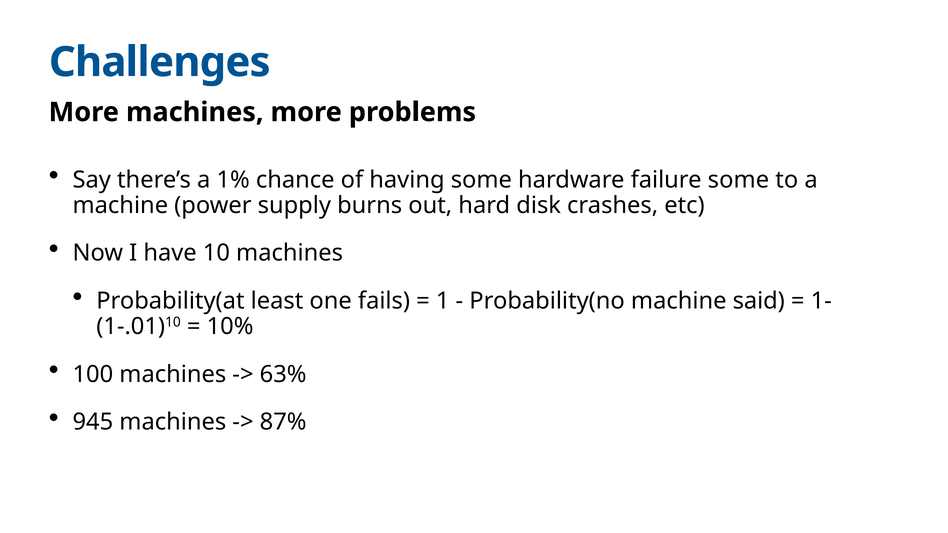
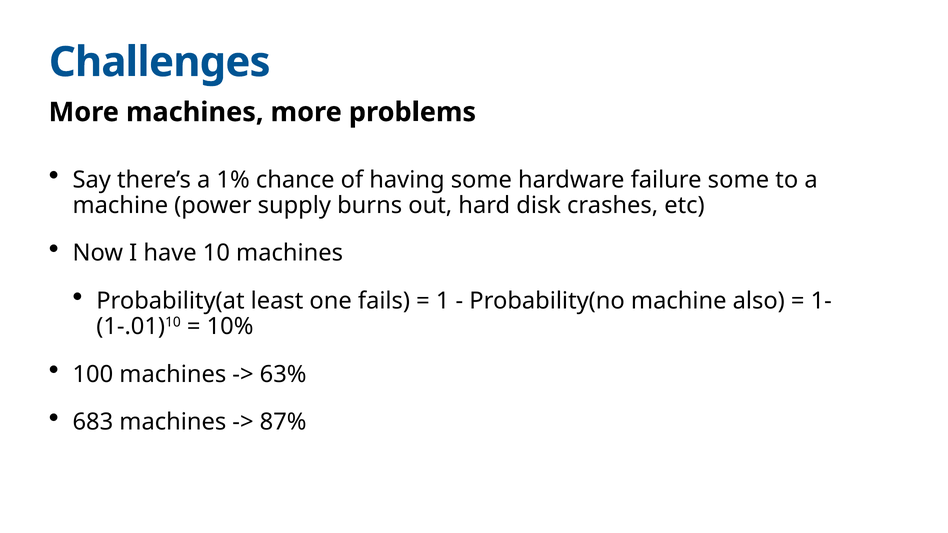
said: said -> also
945: 945 -> 683
